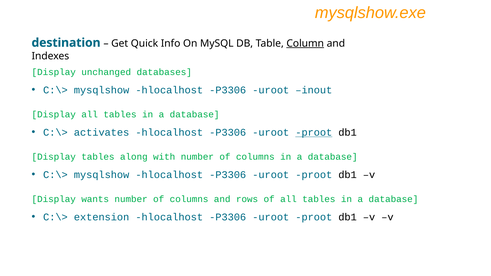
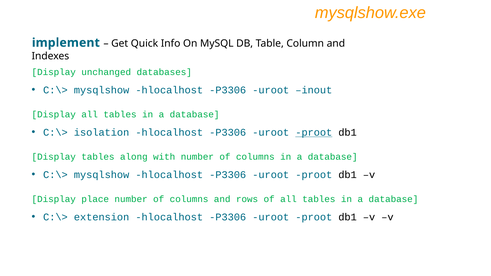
destination: destination -> implement
Column underline: present -> none
activates: activates -> isolation
wants: wants -> place
